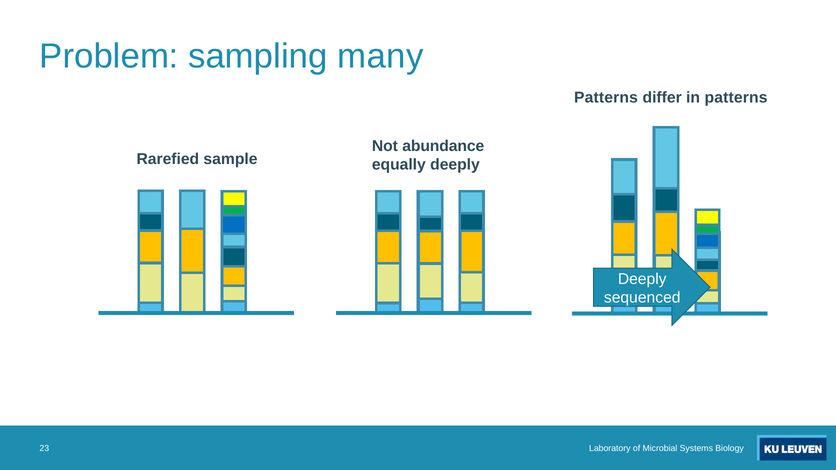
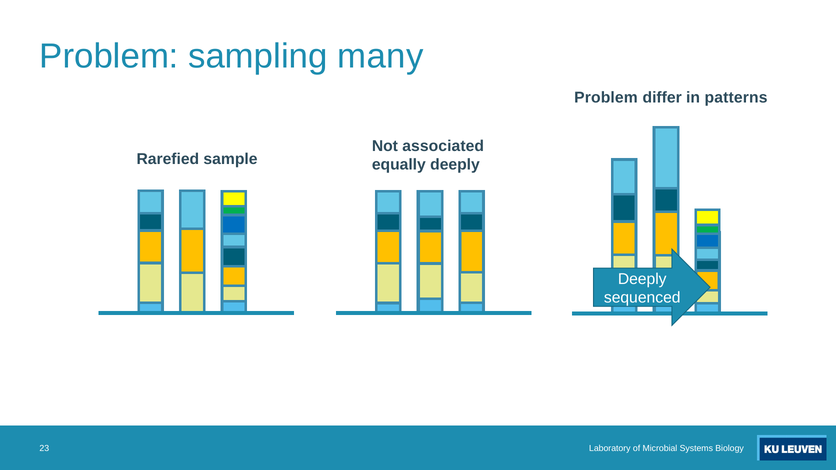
Patterns at (606, 97): Patterns -> Problem
abundance: abundance -> associated
